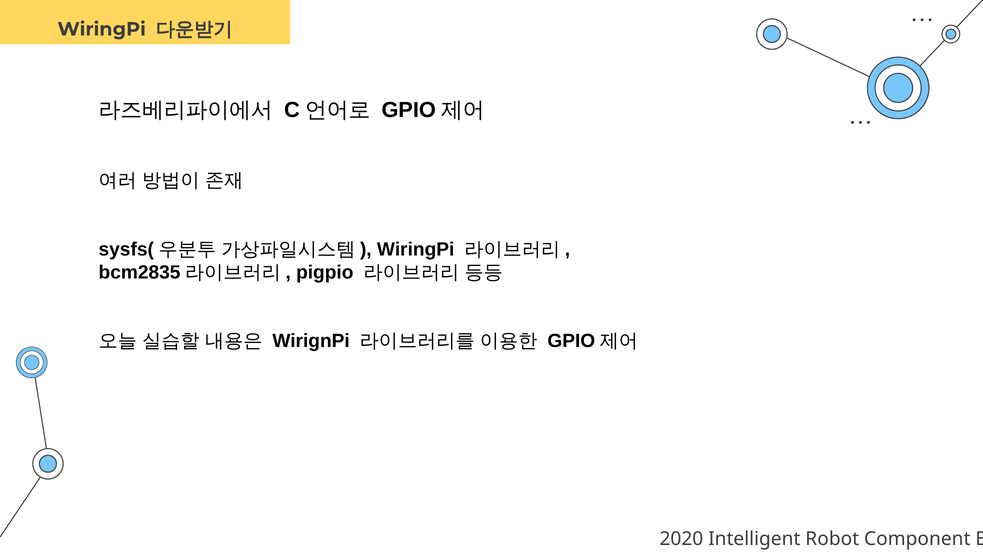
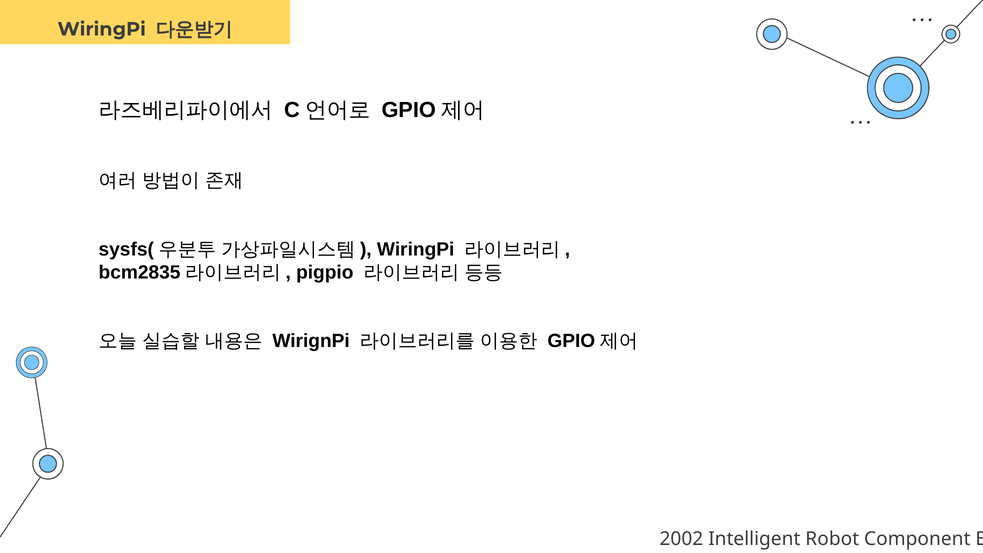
2020: 2020 -> 2002
